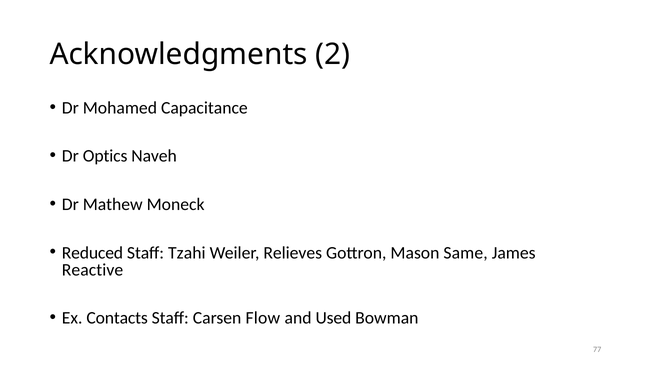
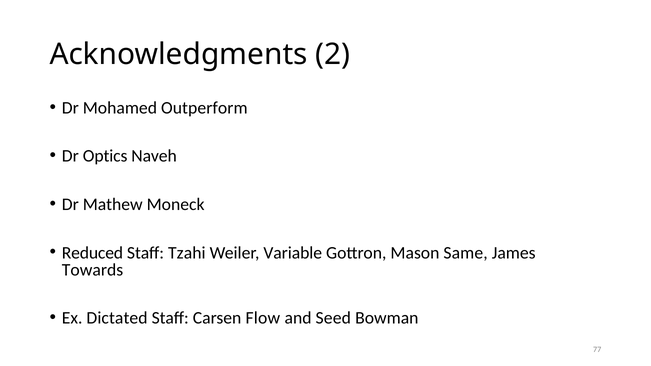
Capacitance: Capacitance -> Outperform
Relieves: Relieves -> Variable
Reactive: Reactive -> Towards
Contacts: Contacts -> Dictated
Used: Used -> Seed
